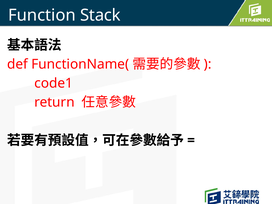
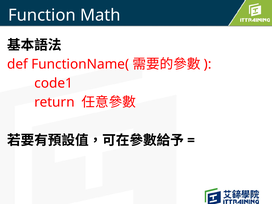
Stack: Stack -> Math
